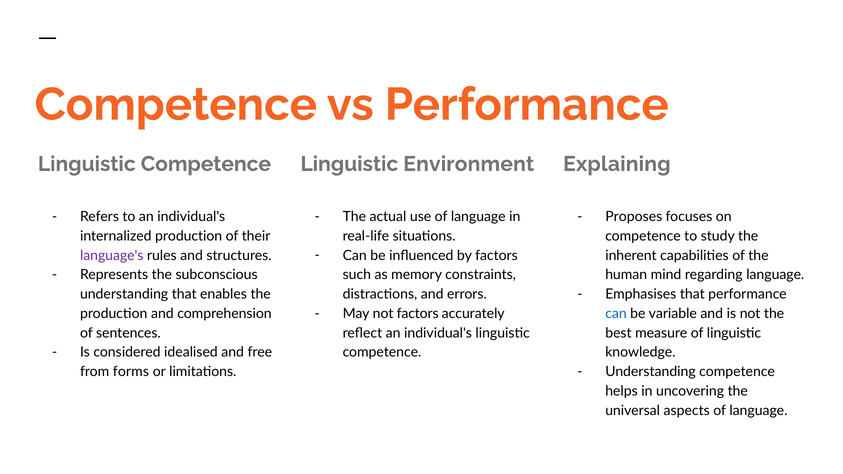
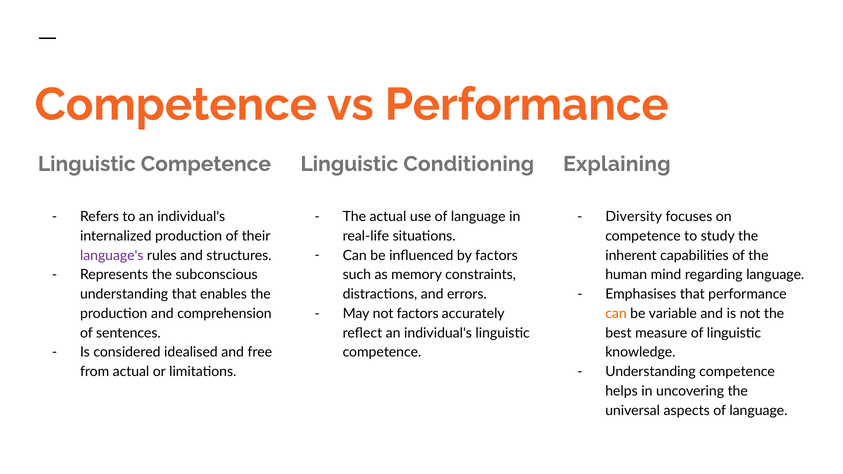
Environment: Environment -> Conditioning
Proposes: Proposes -> Diversity
can at (616, 314) colour: blue -> orange
from forms: forms -> actual
